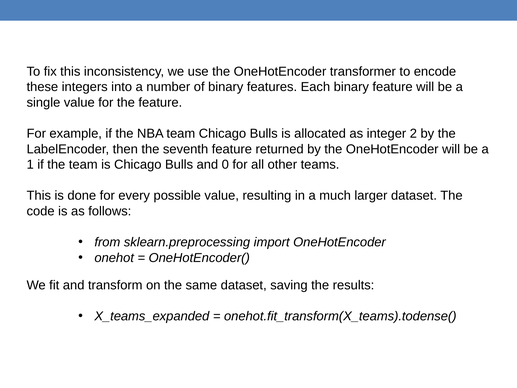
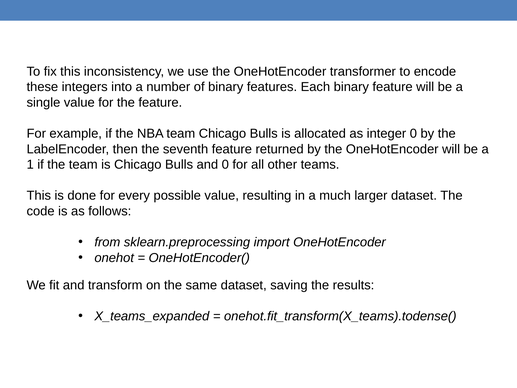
integer 2: 2 -> 0
